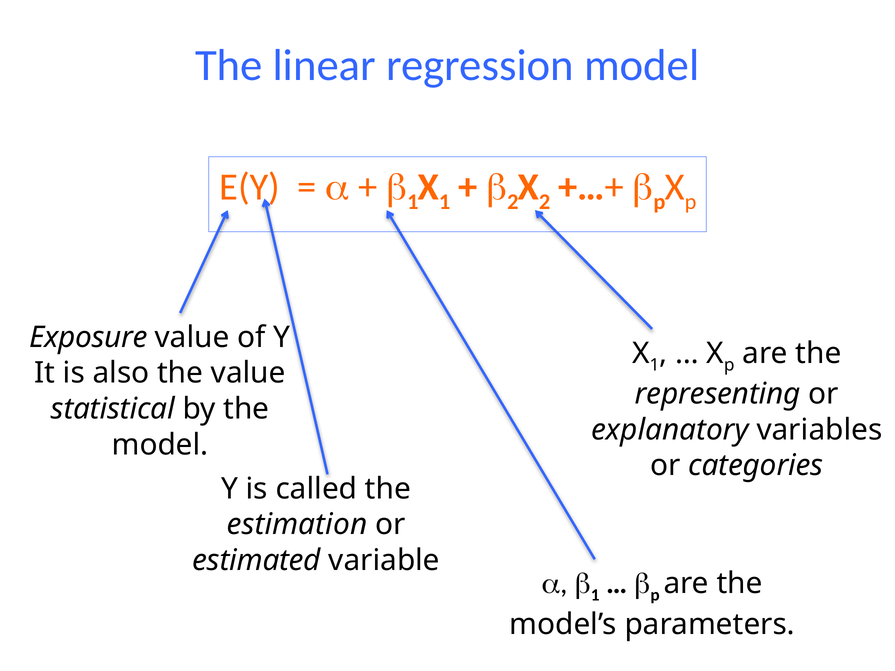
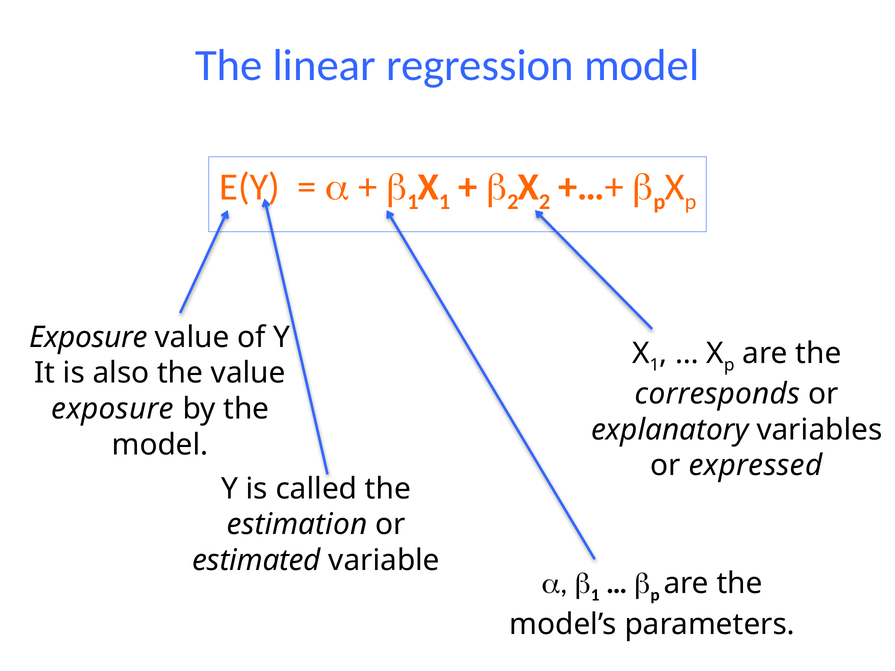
representing: representing -> corresponds
statistical at (113, 409): statistical -> exposure
categories: categories -> expressed
